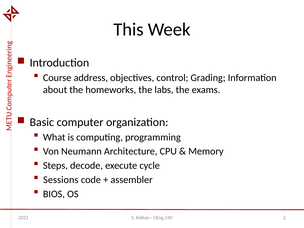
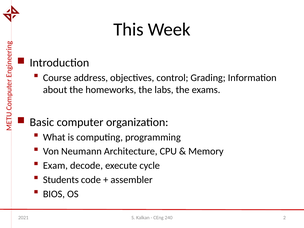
Steps: Steps -> Exam
Sessions: Sessions -> Students
